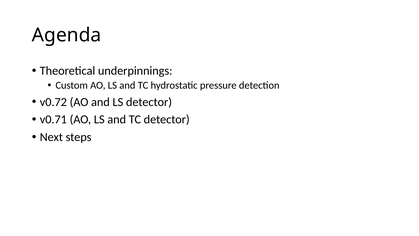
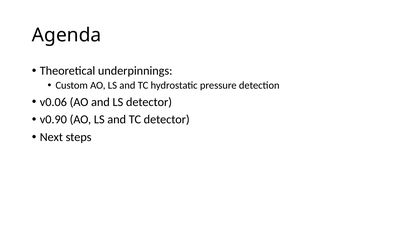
v0.72: v0.72 -> v0.06
v0.71: v0.71 -> v0.90
